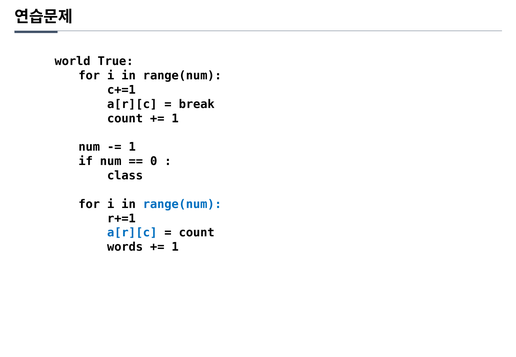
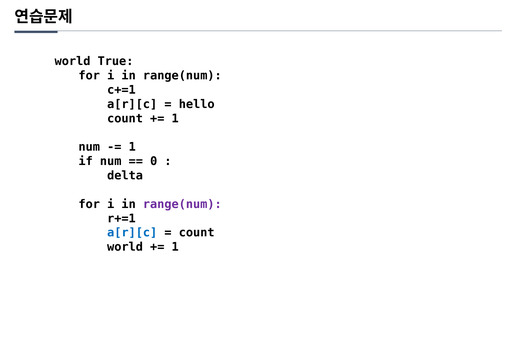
break: break -> hello
class: class -> delta
range(num at (182, 204) colour: blue -> purple
words at (125, 247): words -> world
